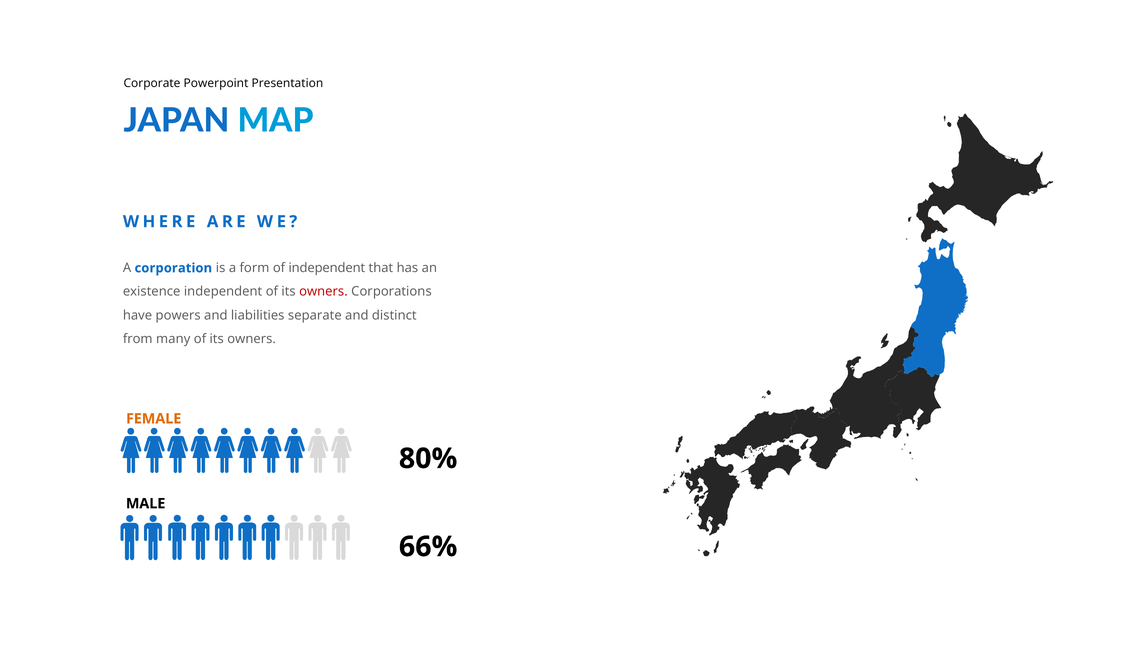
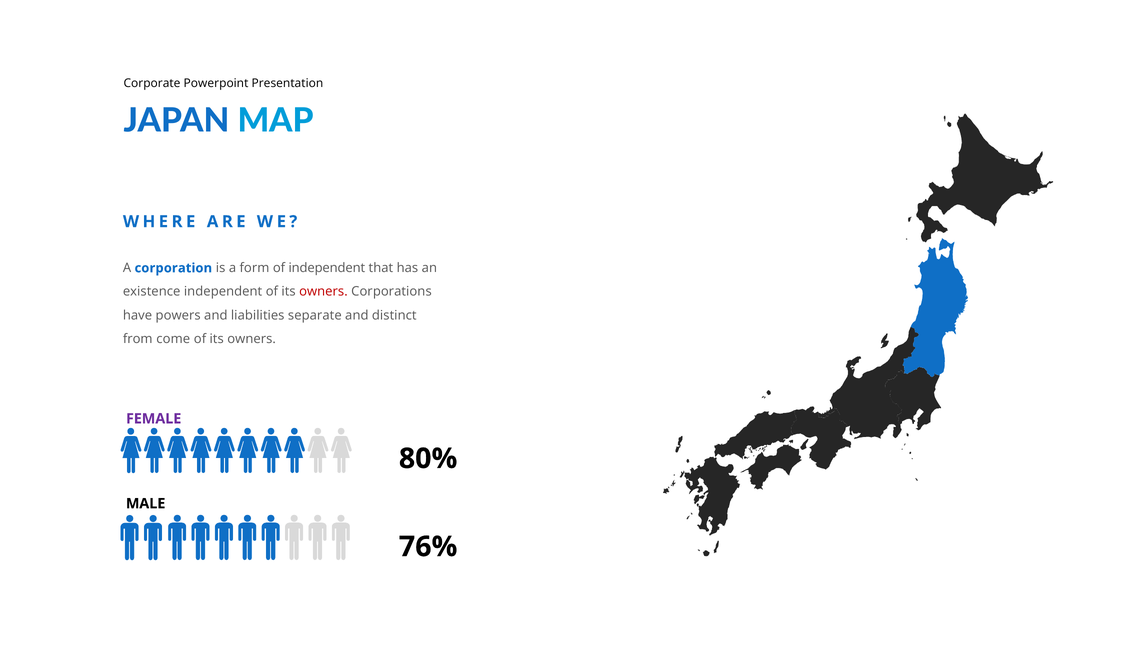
many: many -> come
FEMALE colour: orange -> purple
66%: 66% -> 76%
